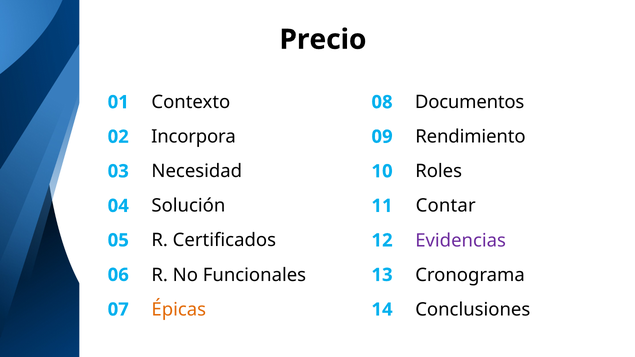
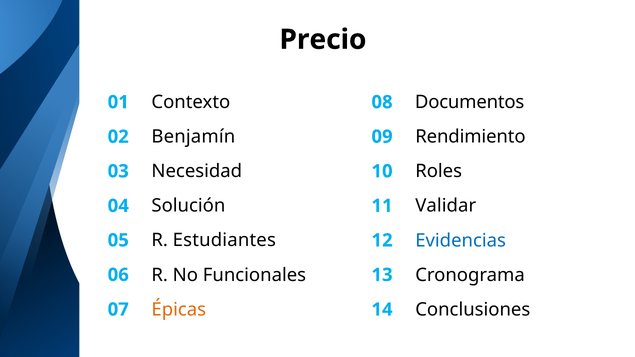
Incorpora: Incorpora -> Benjamín
Contar: Contar -> Validar
Evidencias colour: purple -> blue
Certificados: Certificados -> Estudiantes
